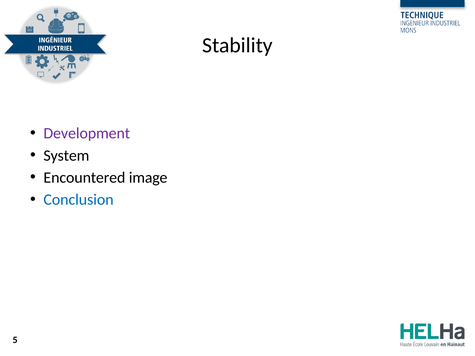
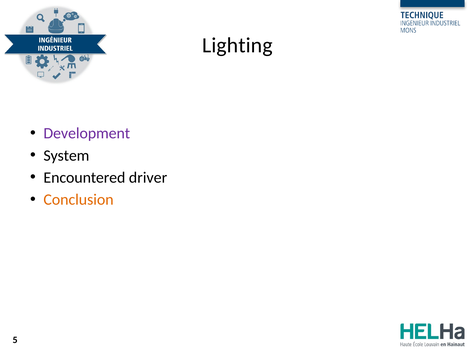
Stability: Stability -> Lighting
image: image -> driver
Conclusion colour: blue -> orange
